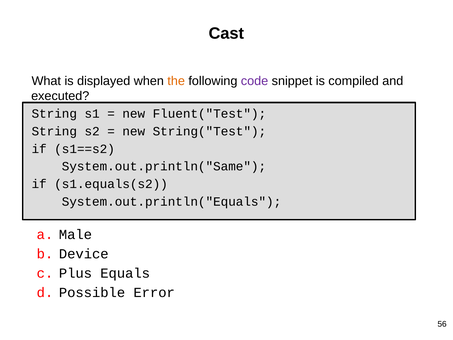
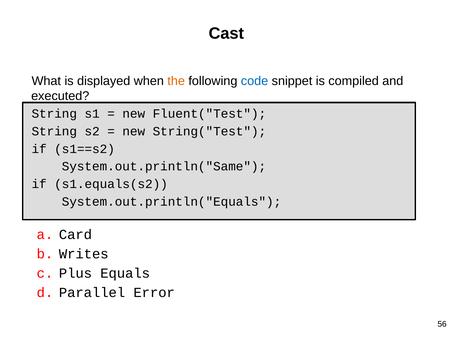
code colour: purple -> blue
Male: Male -> Card
Device: Device -> Writes
Possible: Possible -> Parallel
